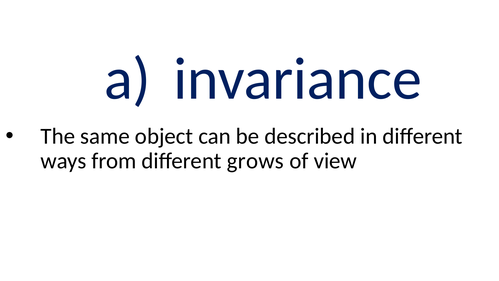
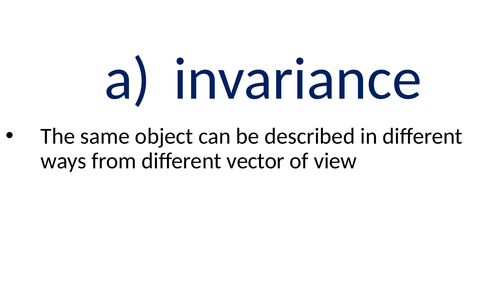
grows: grows -> vector
